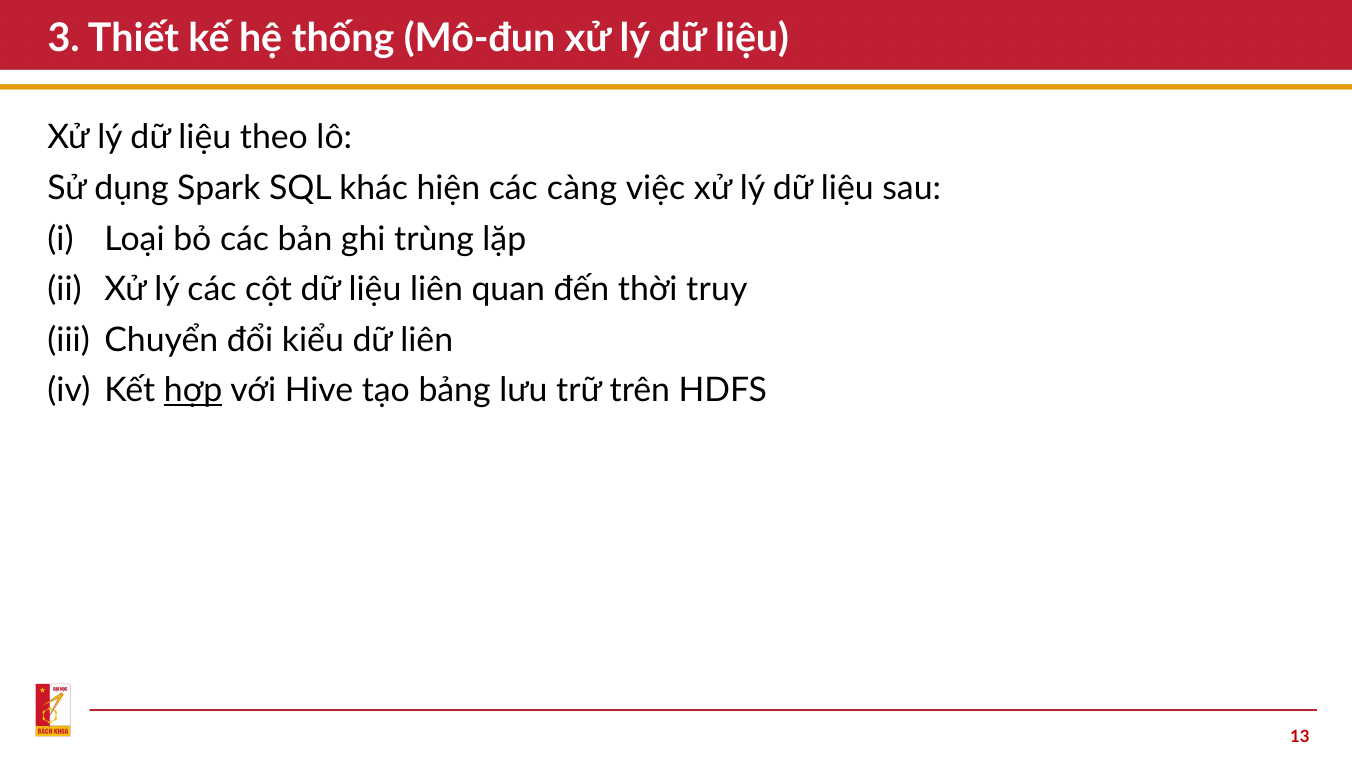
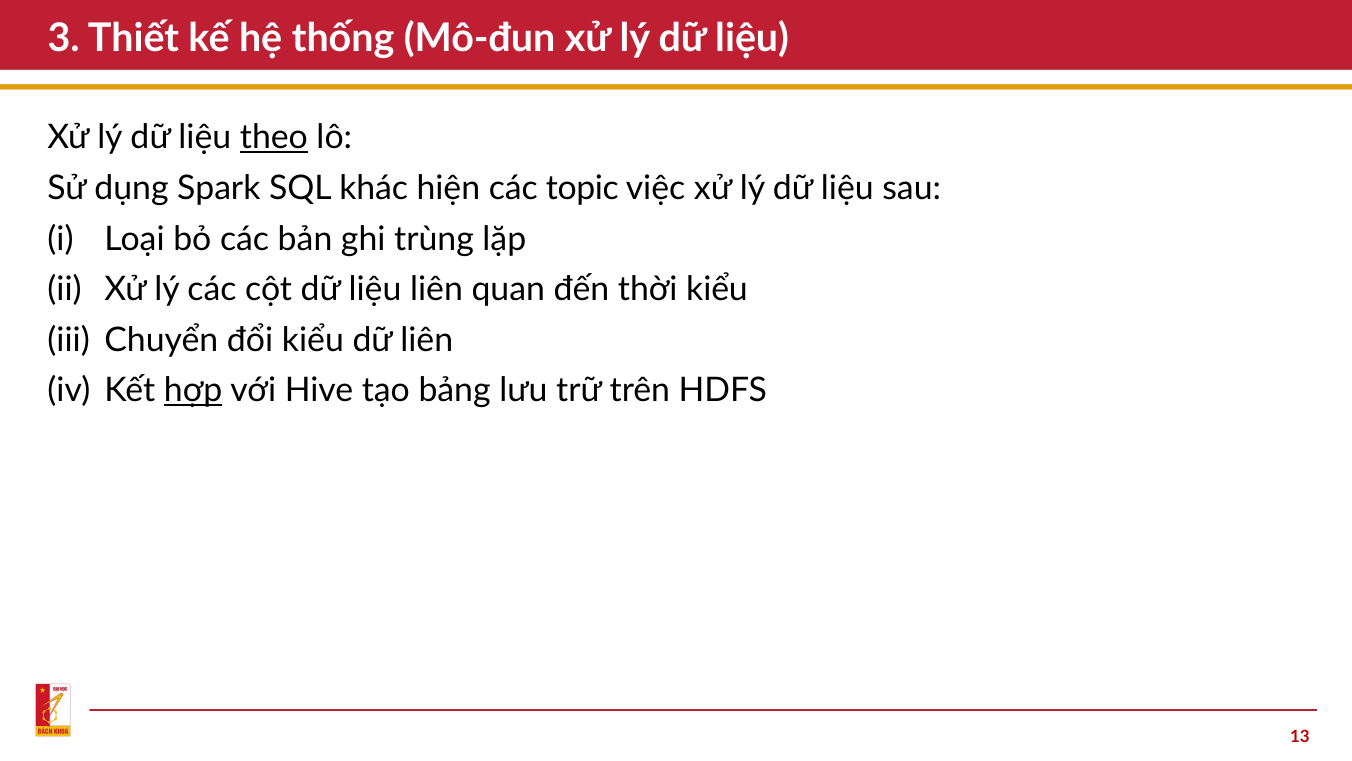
theo underline: none -> present
càng: càng -> topic
thời truy: truy -> kiểu
